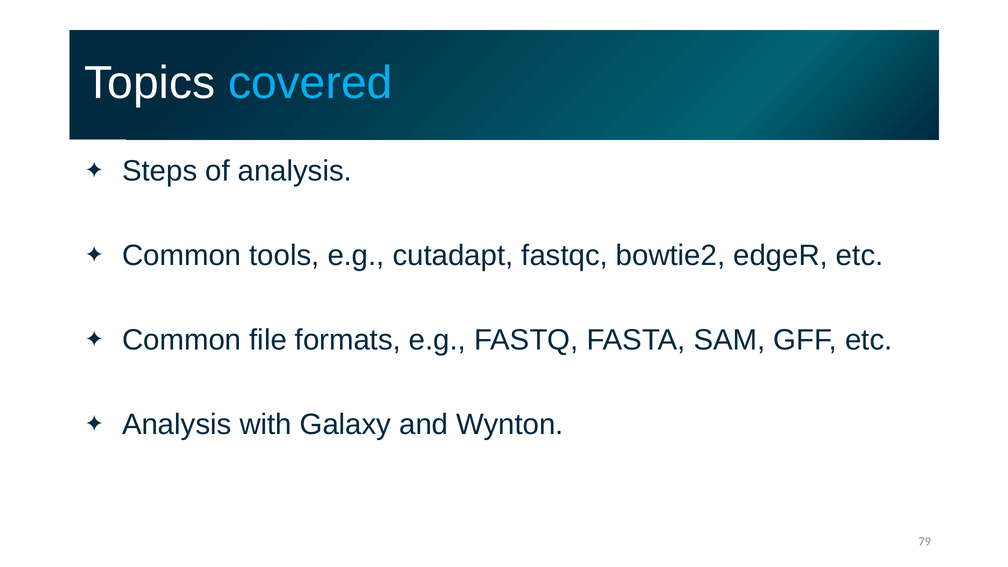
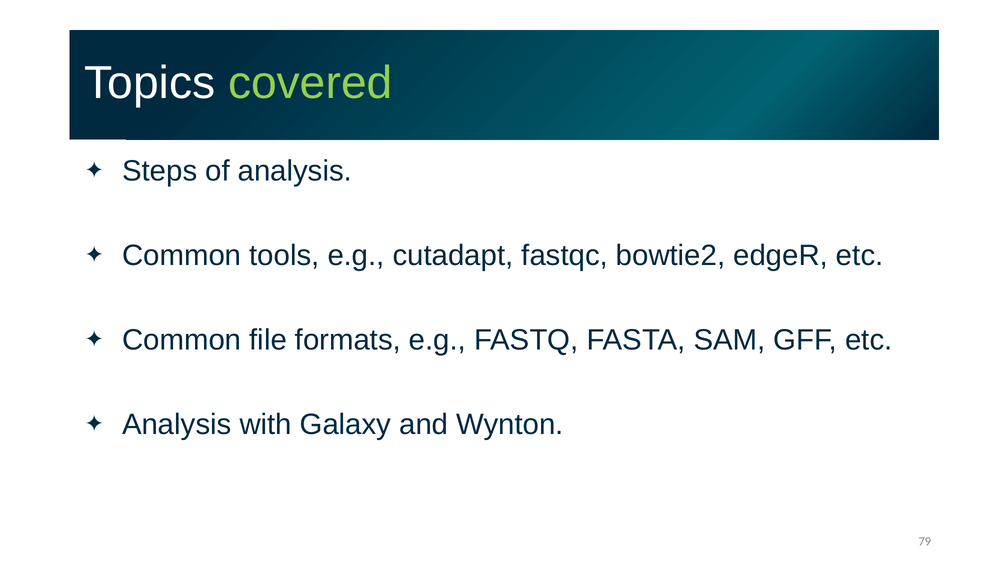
covered colour: light blue -> light green
